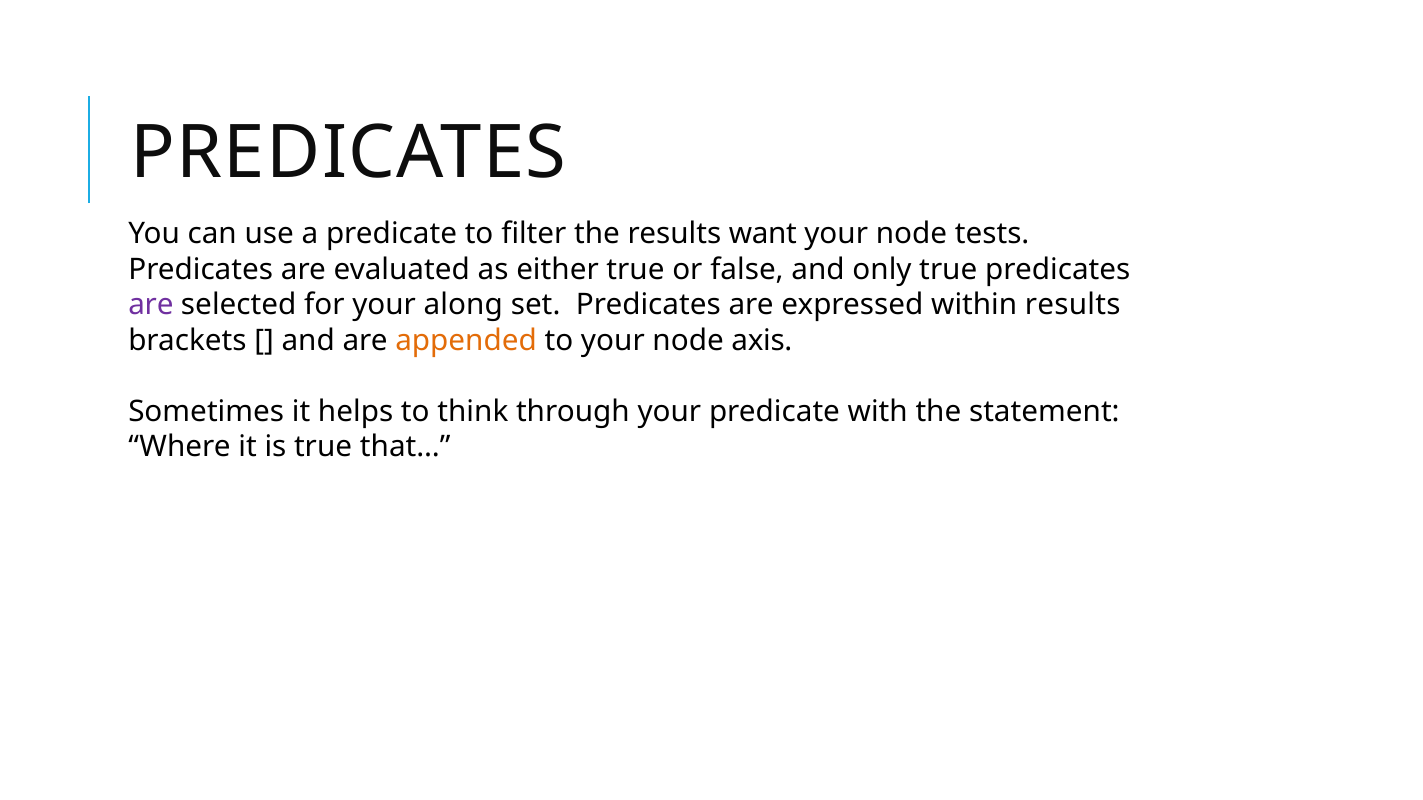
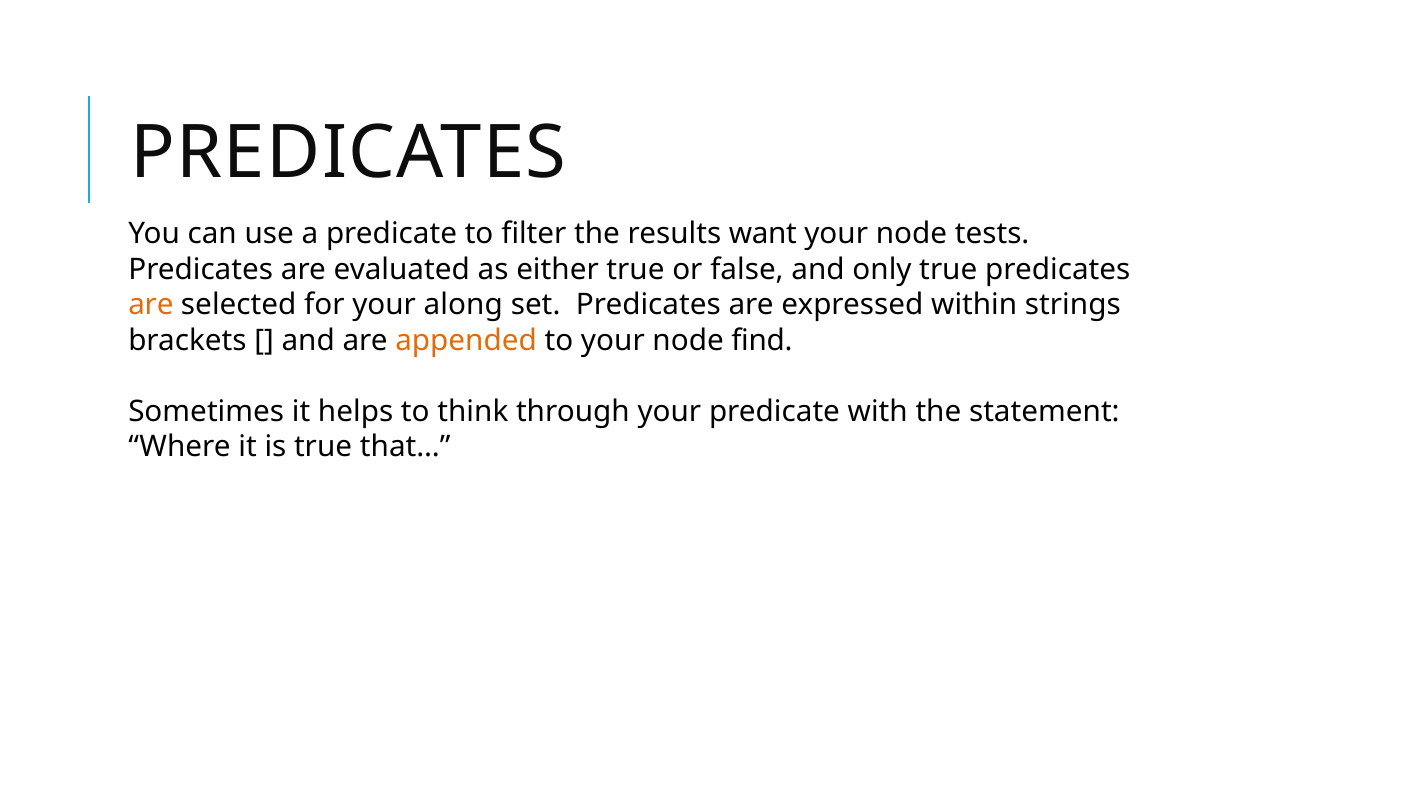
are at (151, 305) colour: purple -> orange
within results: results -> strings
axis: axis -> find
